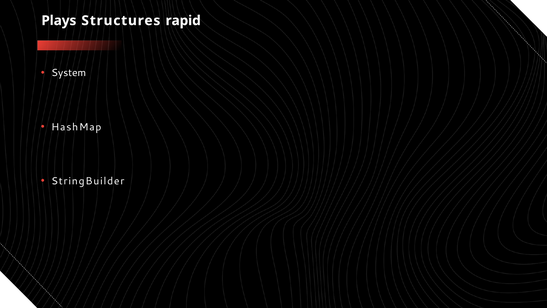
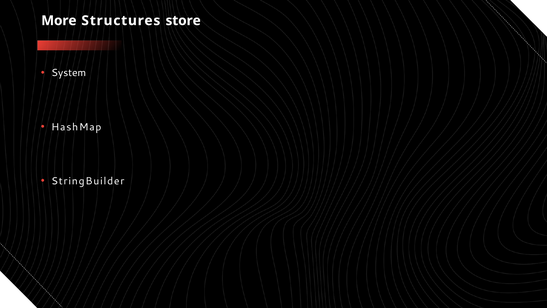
Plays: Plays -> More
rapid: rapid -> store
